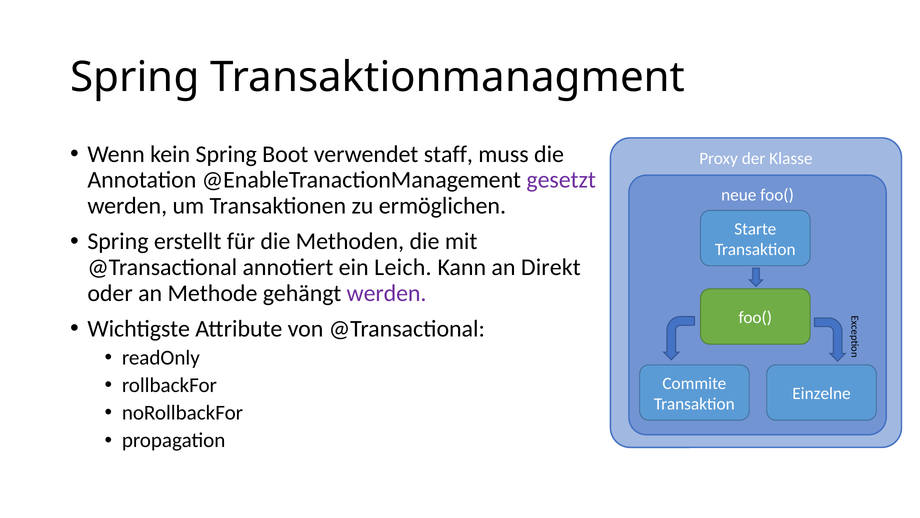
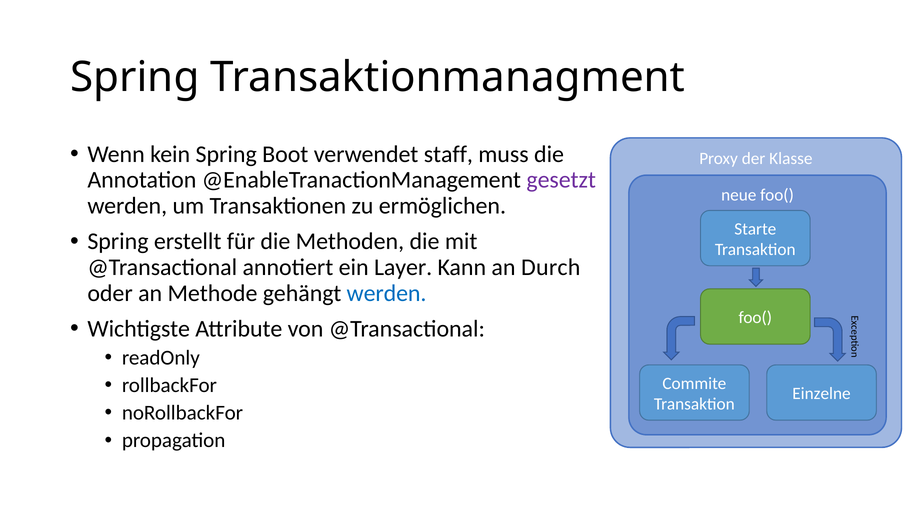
Leich: Leich -> Layer
Direkt: Direkt -> Durch
werden at (387, 293) colour: purple -> blue
